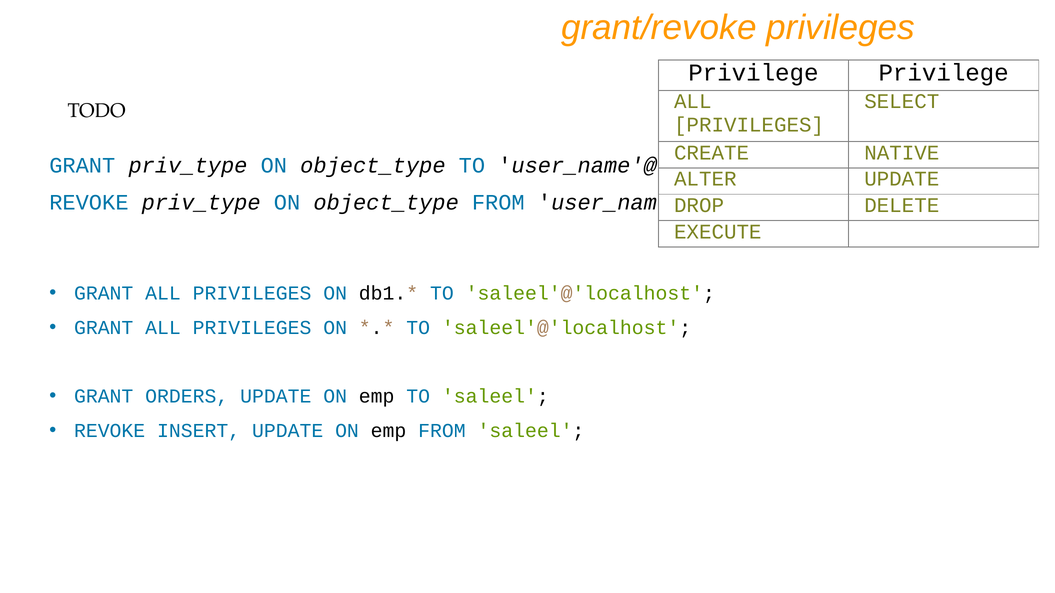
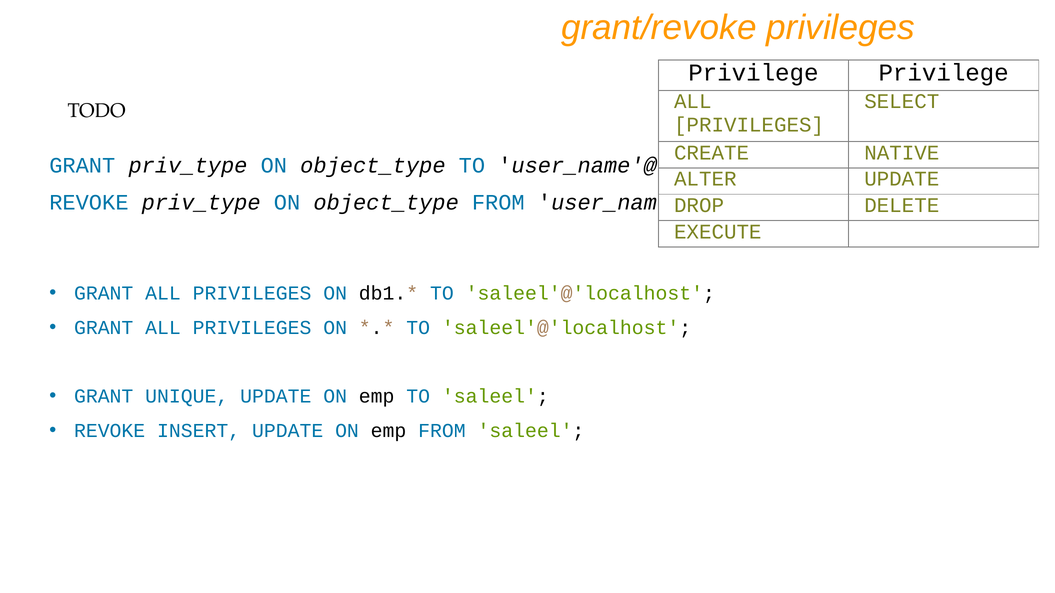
ORDERS: ORDERS -> UNIQUE
